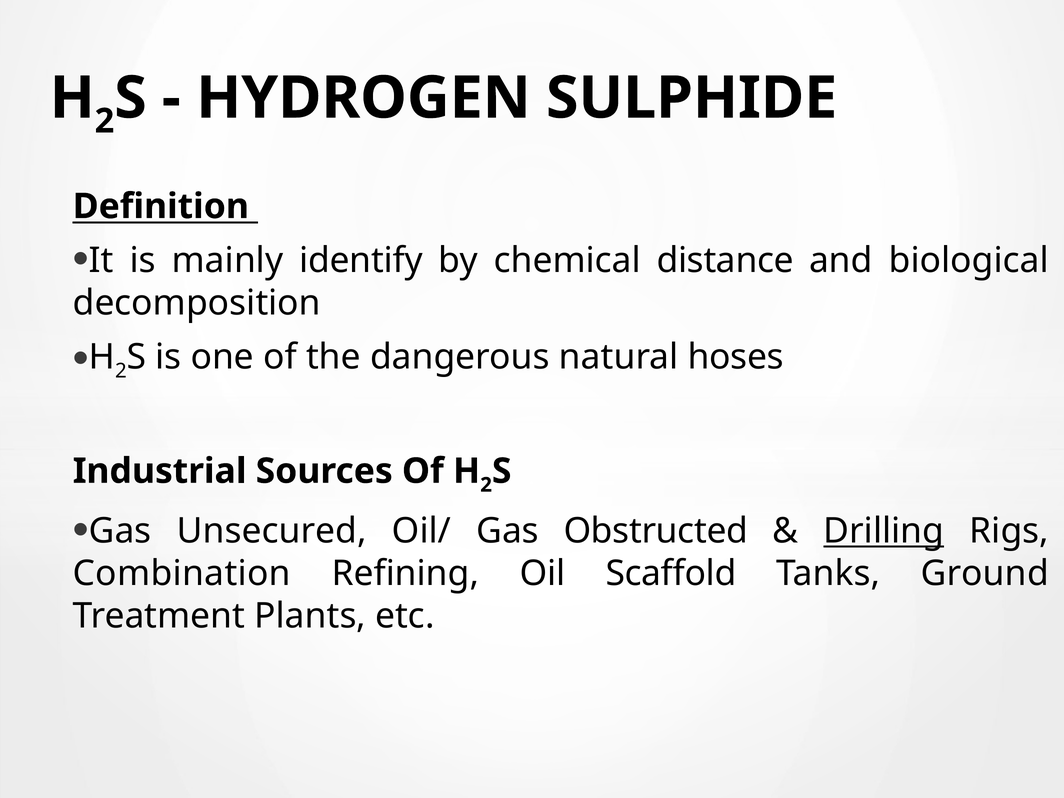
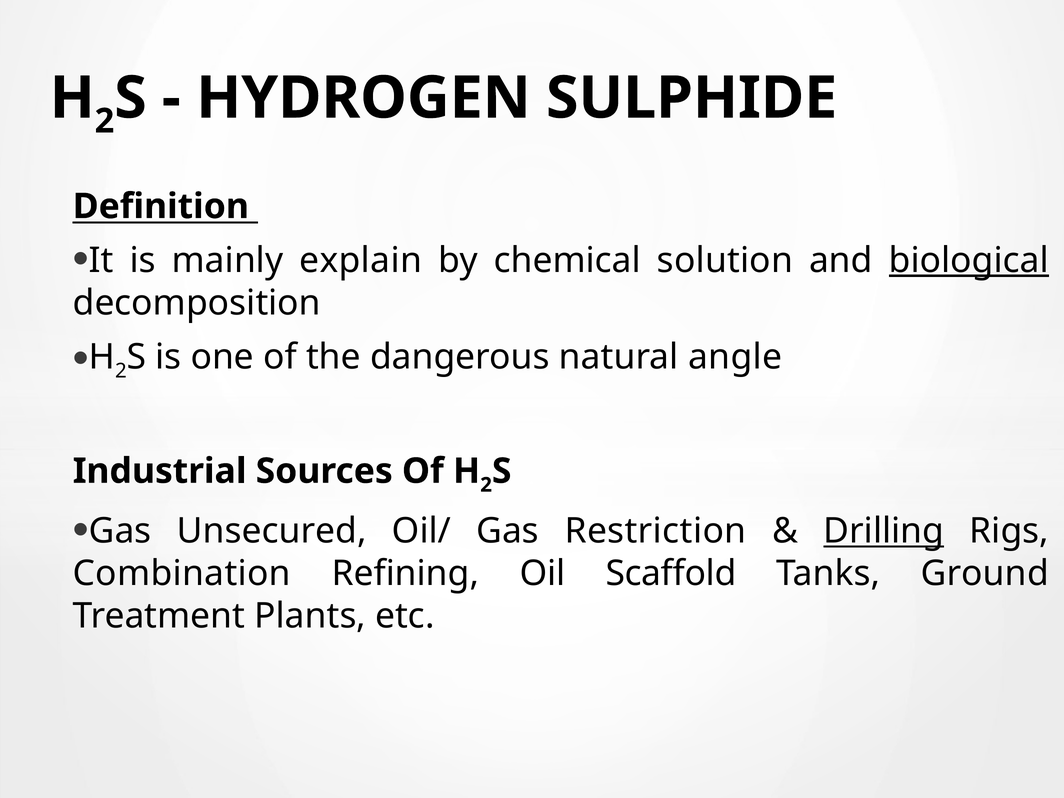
identify: identify -> explain
distance: distance -> solution
biological underline: none -> present
hoses: hoses -> angle
Obstructed: Obstructed -> Restriction
